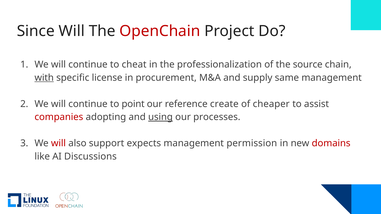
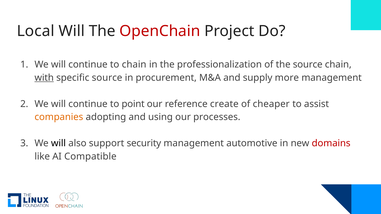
Since: Since -> Local
to cheat: cheat -> chain
specific license: license -> source
same: same -> more
companies colour: red -> orange
using underline: present -> none
will at (58, 144) colour: red -> black
expects: expects -> security
permission: permission -> automotive
Discussions: Discussions -> Compatible
